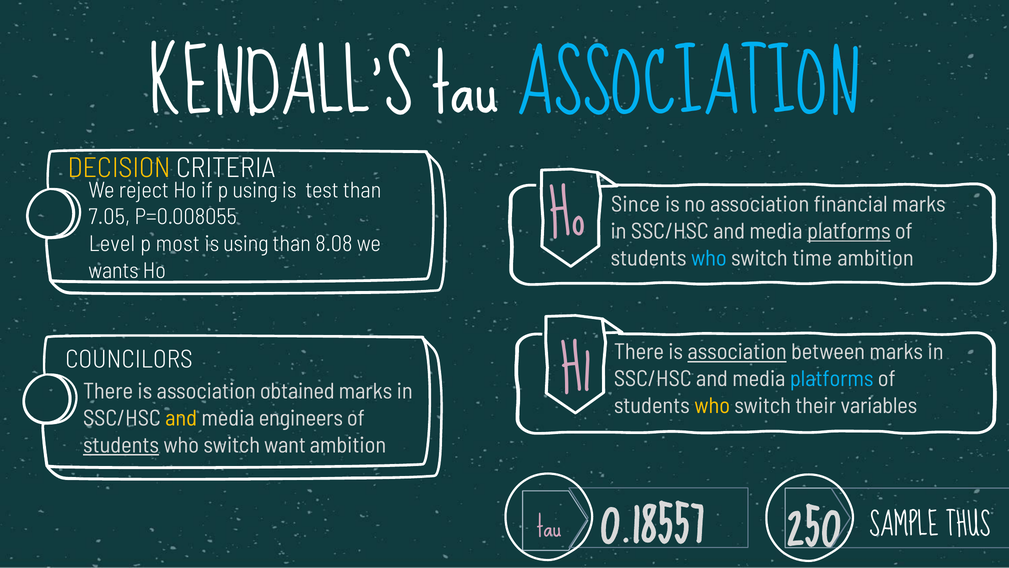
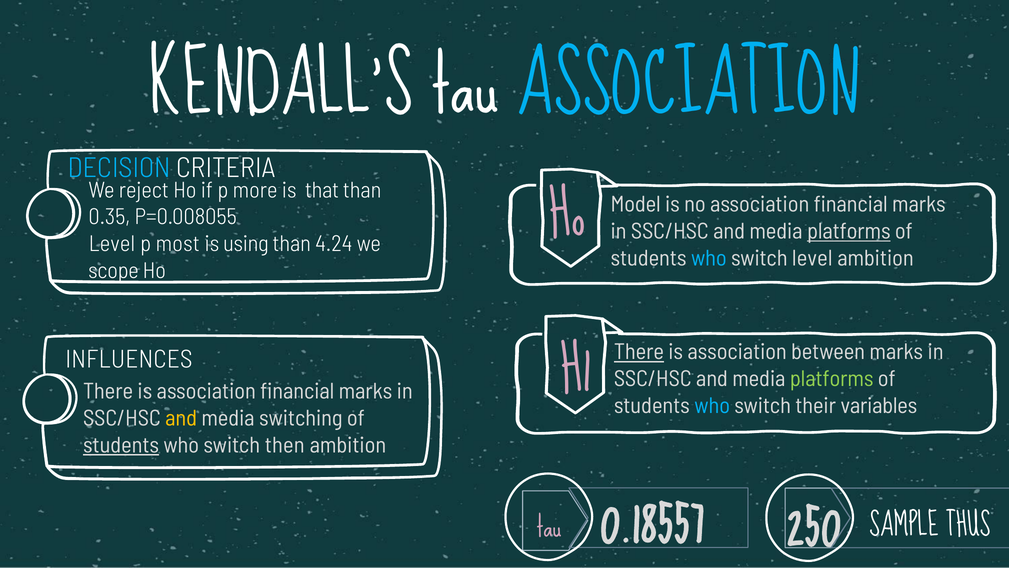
DECISION colour: yellow -> light blue
p using: using -> more
test: test -> that
Since: Since -> Model
7.05: 7.05 -> 0.35
8.08: 8.08 -> 4.24
switch time: time -> level
wants: wants -> scope
There at (639, 352) underline: none -> present
association at (737, 352) underline: present -> none
COUNCILORS: COUNCILORS -> INFLUENCES
platforms at (832, 379) colour: light blue -> light green
is association obtained: obtained -> financial
who at (712, 406) colour: yellow -> light blue
engineers: engineers -> switching
want: want -> then
